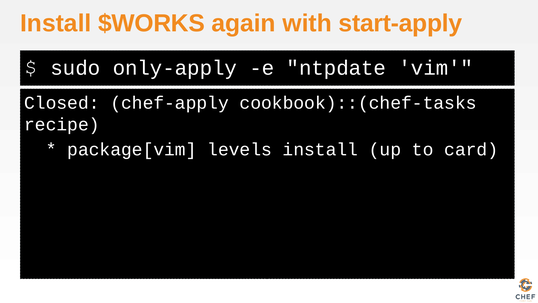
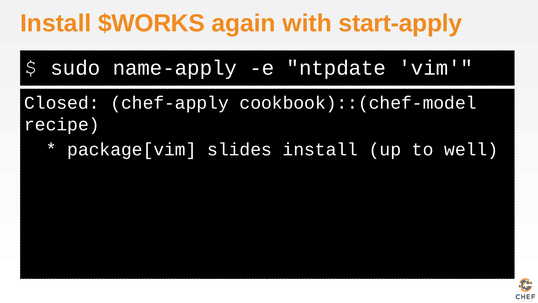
only-apply: only-apply -> name-apply
cookbook)::(chef-tasks: cookbook)::(chef-tasks -> cookbook)::(chef-model
levels: levels -> slides
card: card -> well
